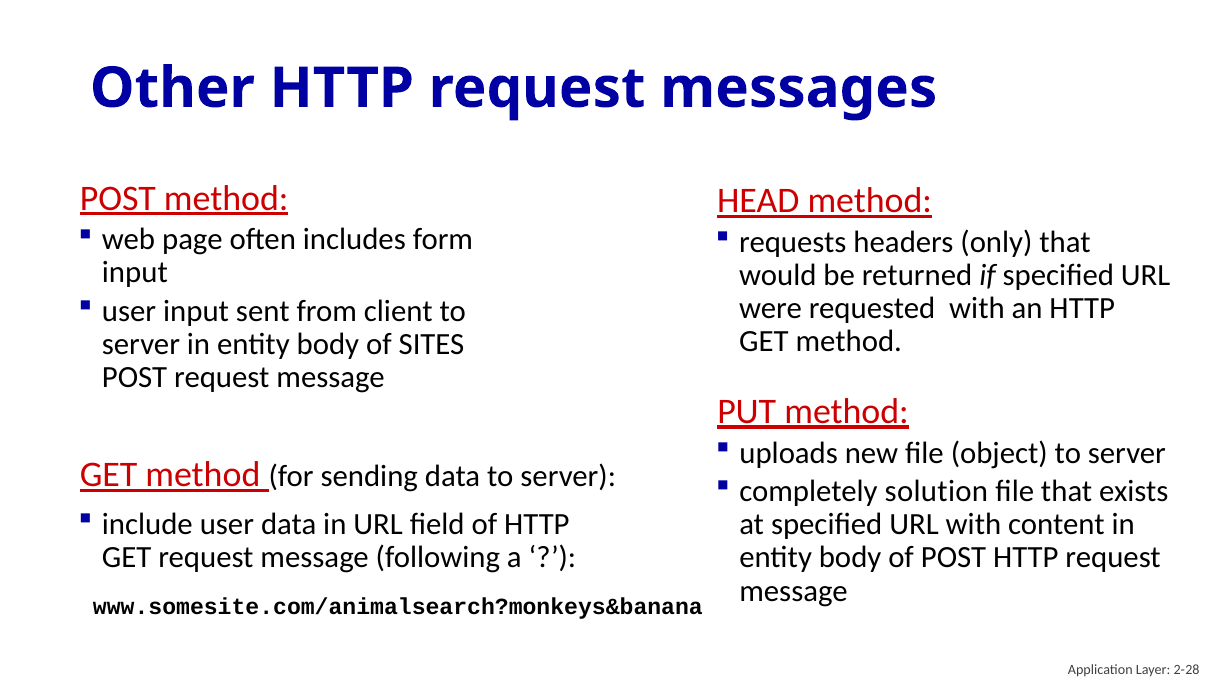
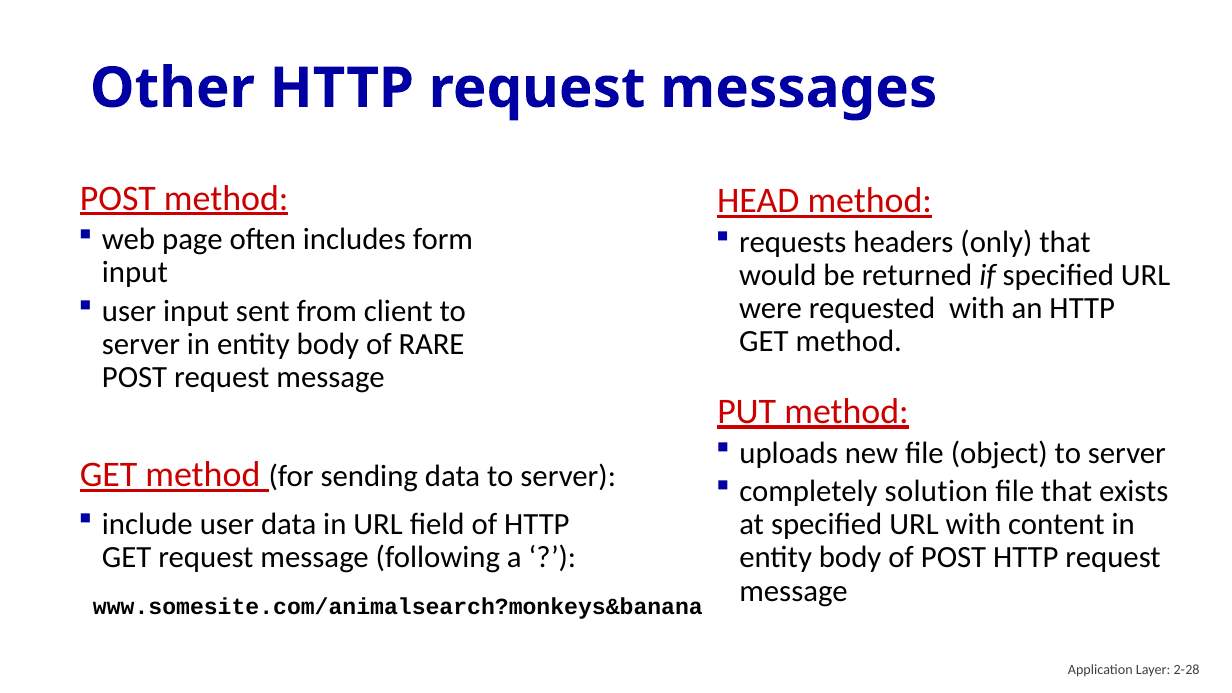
SITES: SITES -> RARE
